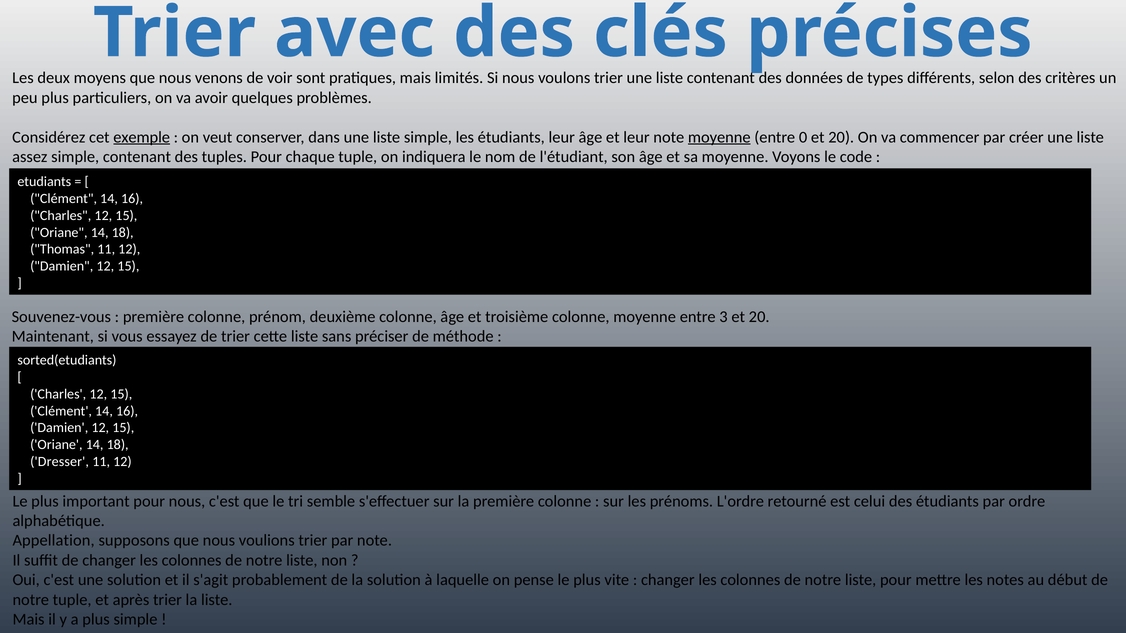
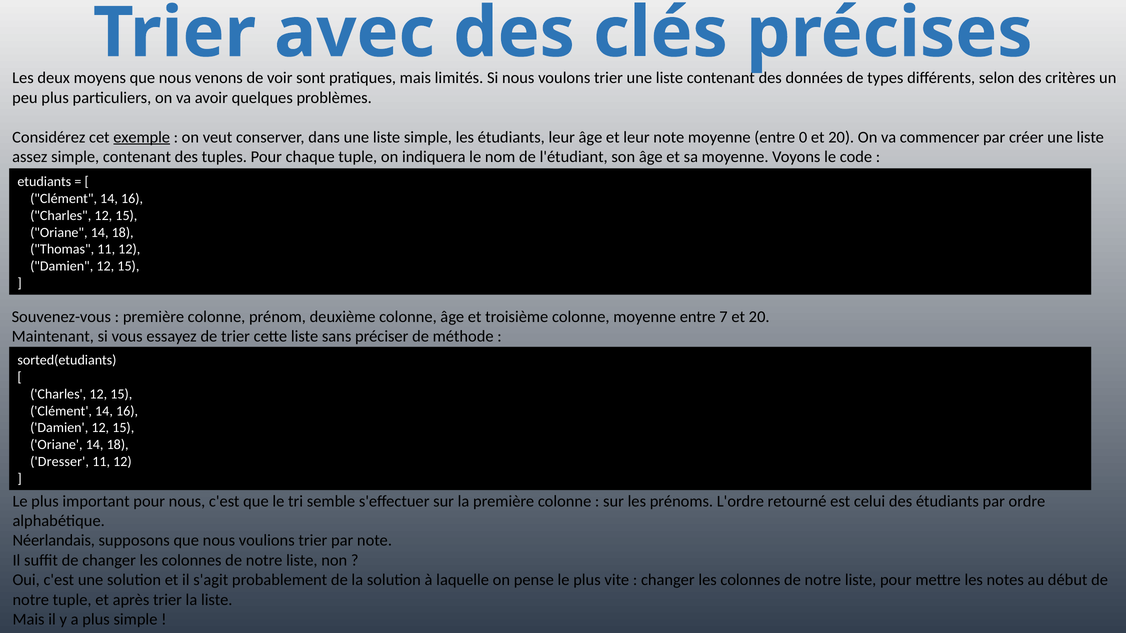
moyenne at (719, 137) underline: present -> none
3: 3 -> 7
Appellation: Appellation -> Néerlandais
